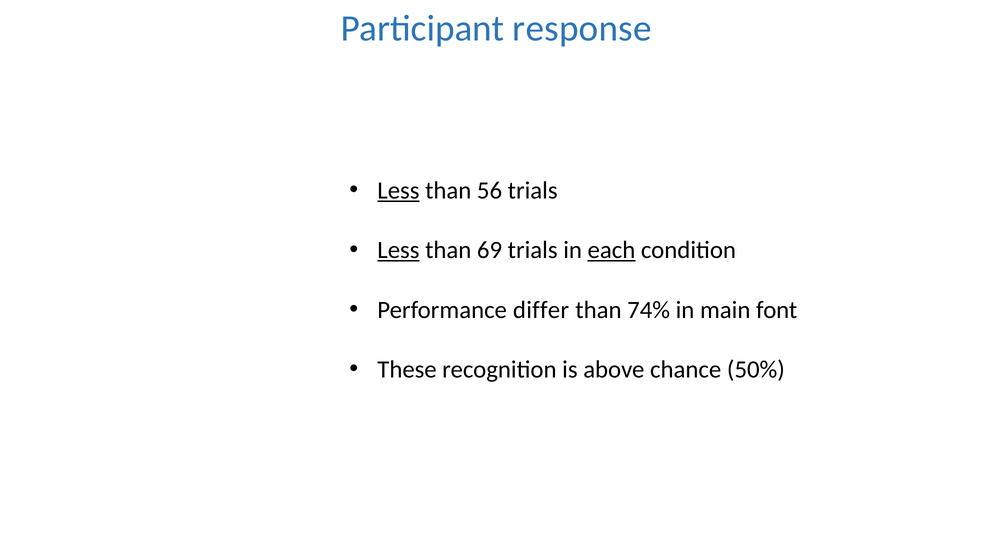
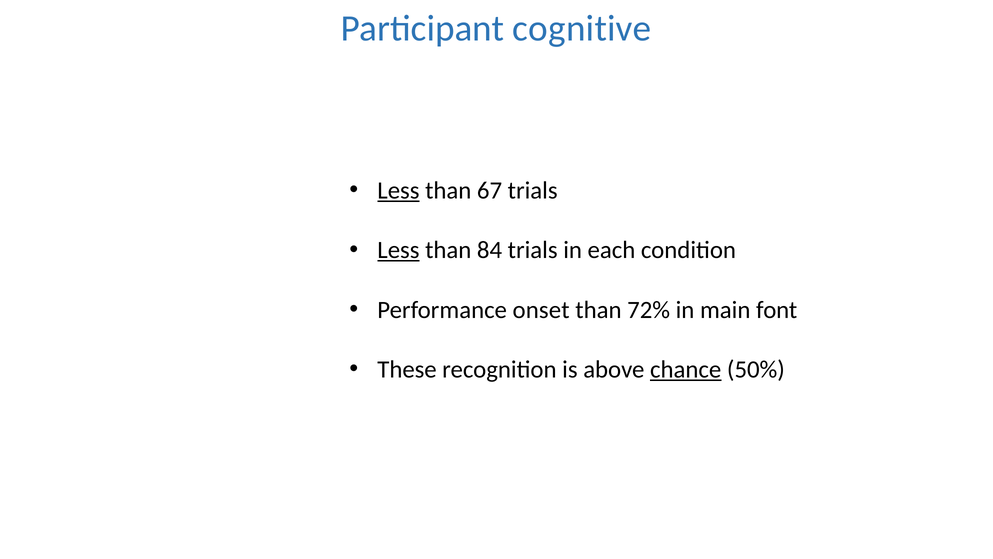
response: response -> cognitive
56: 56 -> 67
69: 69 -> 84
each underline: present -> none
differ: differ -> onset
74%: 74% -> 72%
chance underline: none -> present
